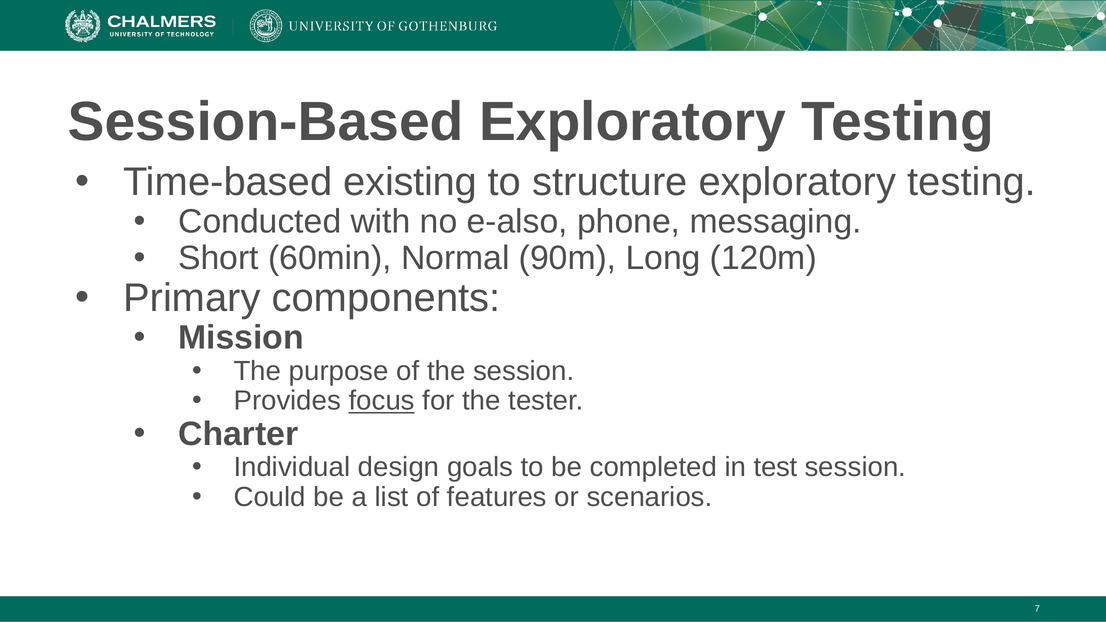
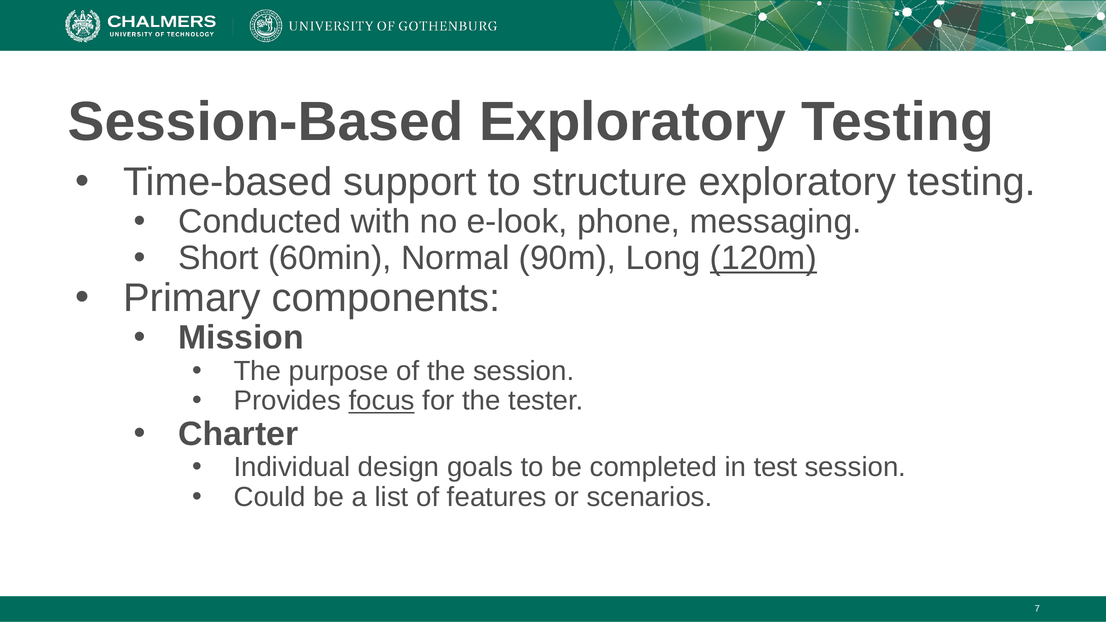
existing: existing -> support
e-also: e-also -> e-look
120m underline: none -> present
